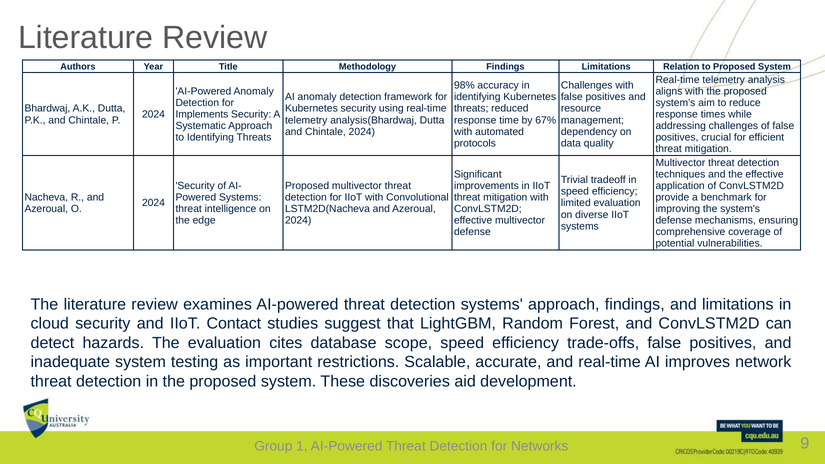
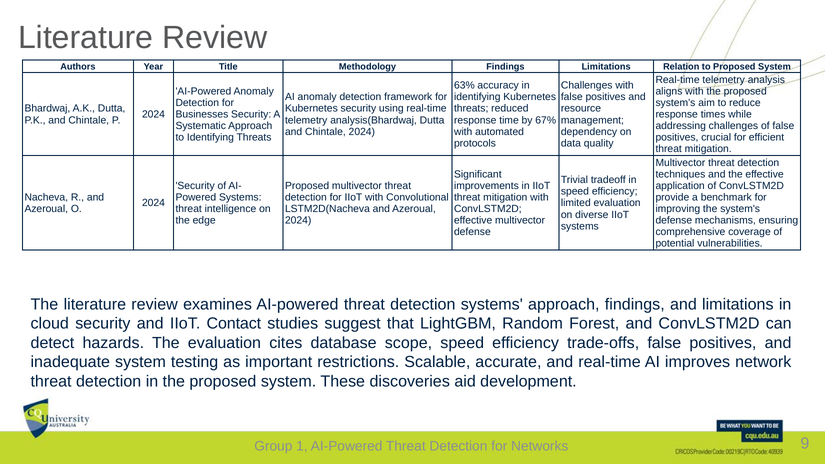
98%: 98% -> 63%
Implements: Implements -> Businesses
